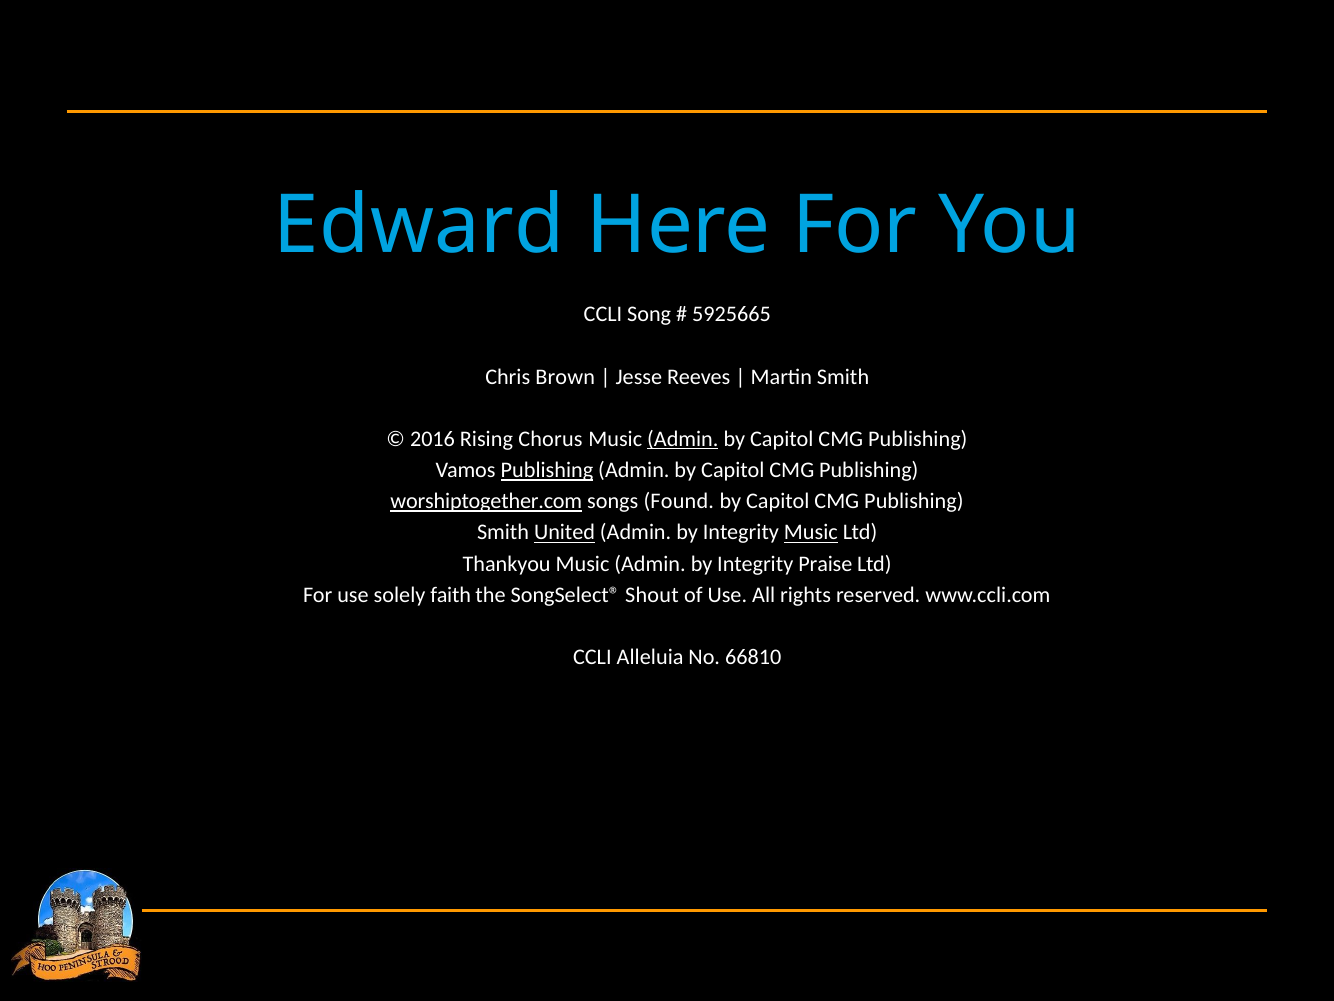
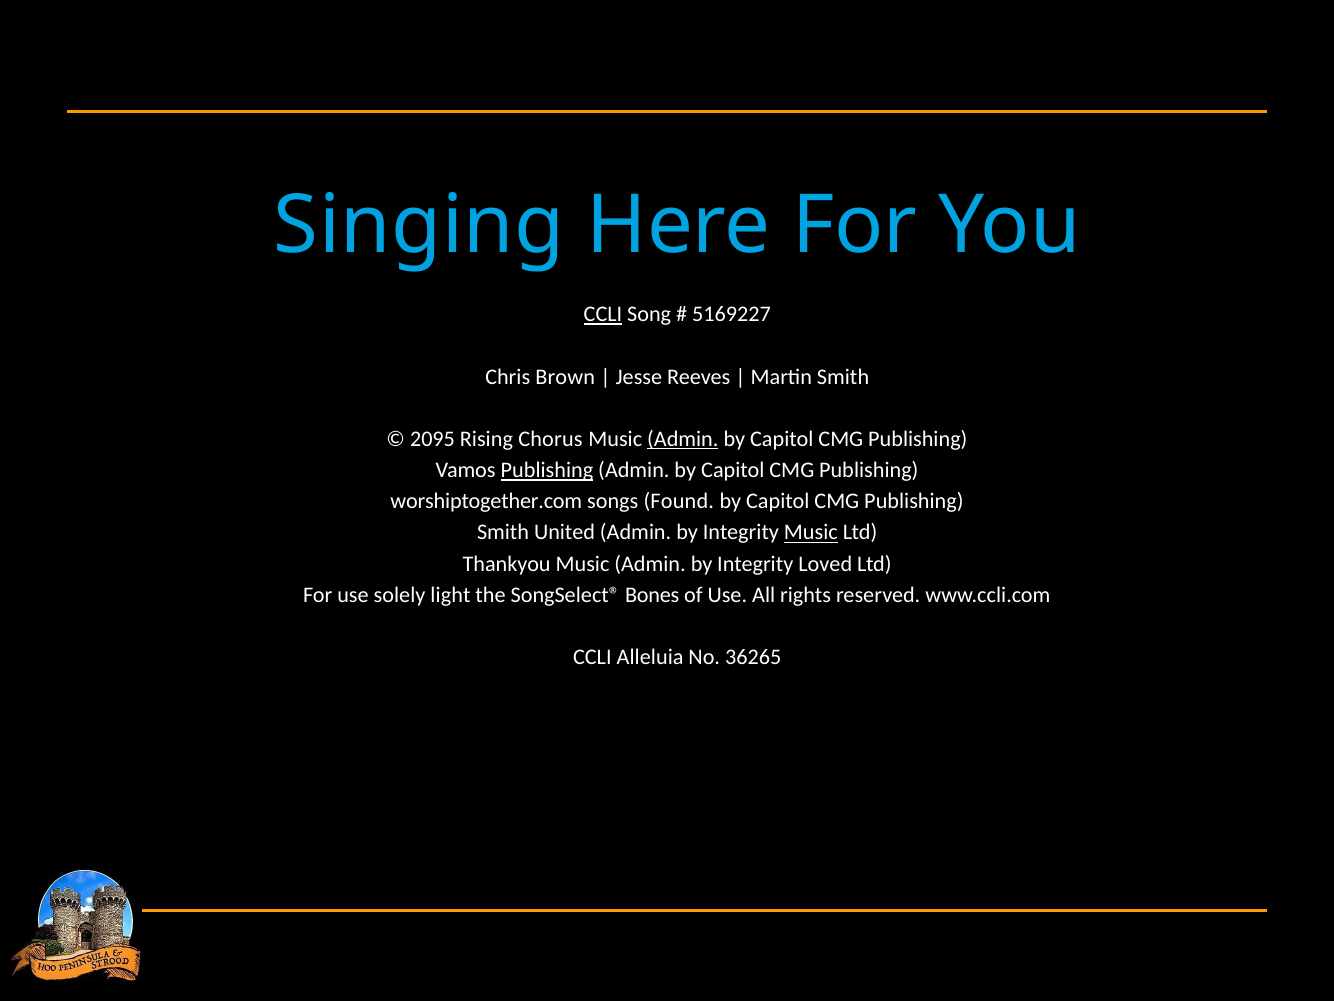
Edward: Edward -> Singing
CCLI at (603, 314) underline: none -> present
5925665: 5925665 -> 5169227
2016: 2016 -> 2095
worshiptogether.com underline: present -> none
United underline: present -> none
Praise: Praise -> Loved
faith: faith -> light
Shout: Shout -> Bones
66810: 66810 -> 36265
